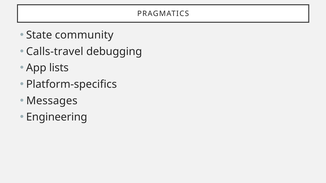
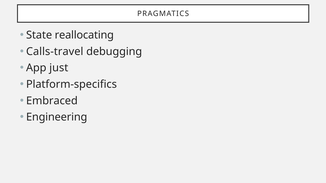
community: community -> reallocating
lists: lists -> just
Messages: Messages -> Embraced
